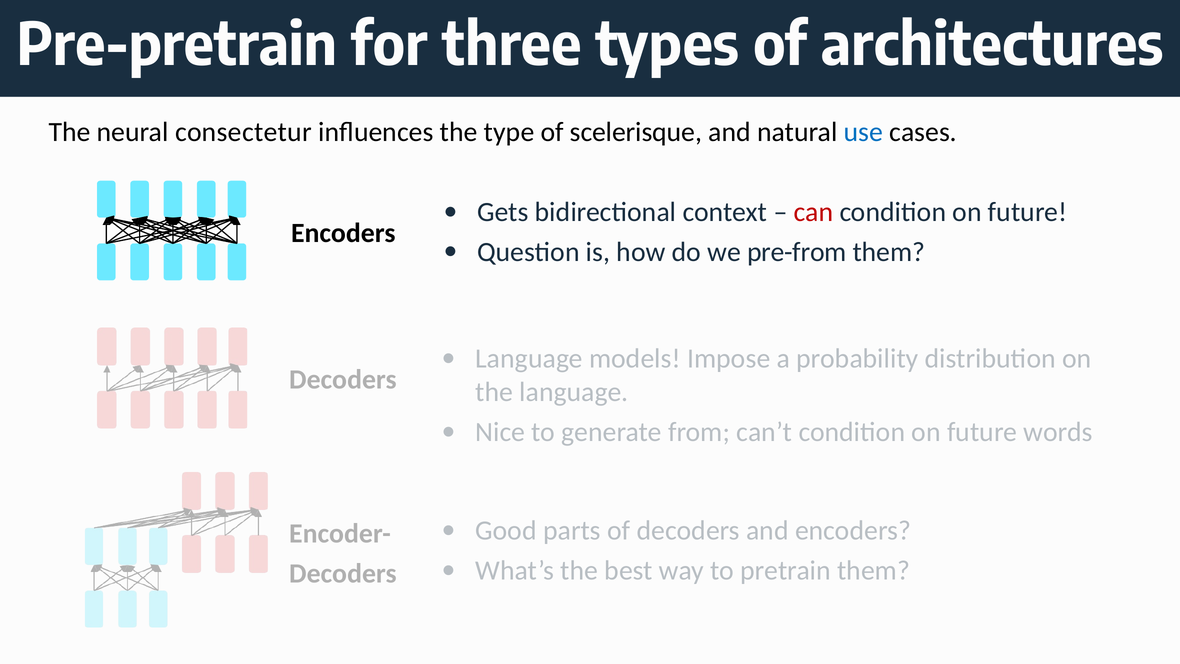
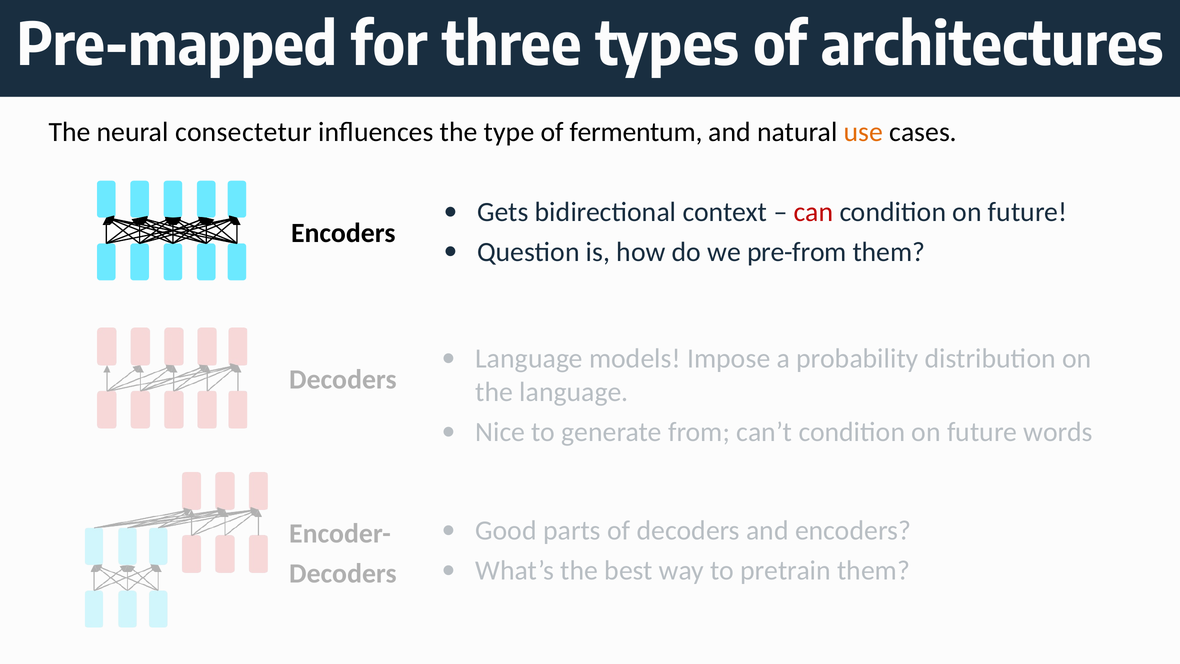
Pre-pretrain: Pre-pretrain -> Pre-mapped
scelerisque: scelerisque -> fermentum
use colour: blue -> orange
